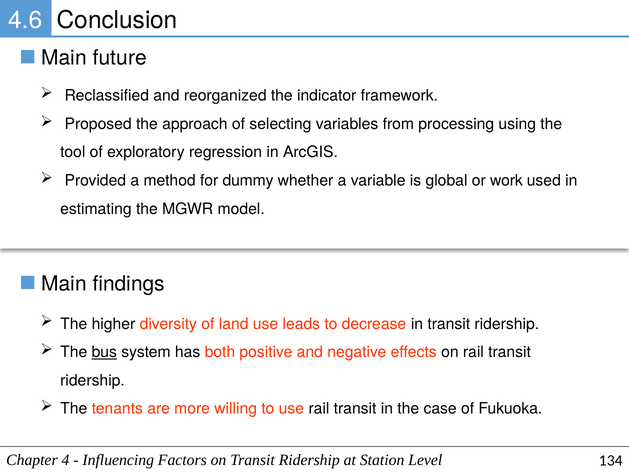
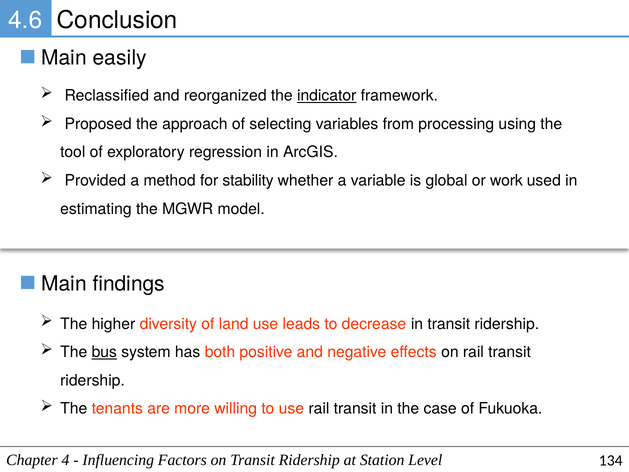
future: future -> easily
indicator underline: none -> present
dummy: dummy -> stability
